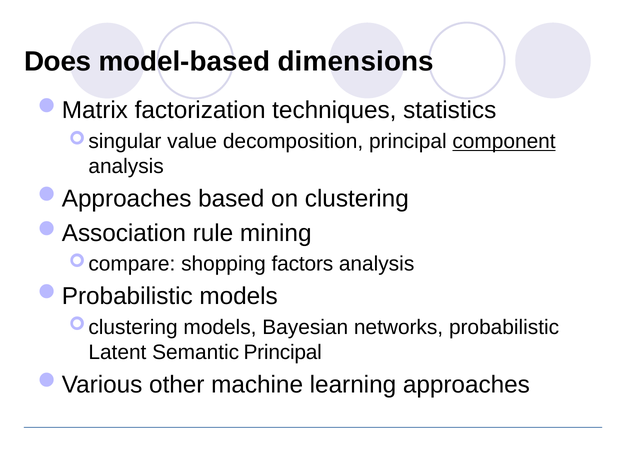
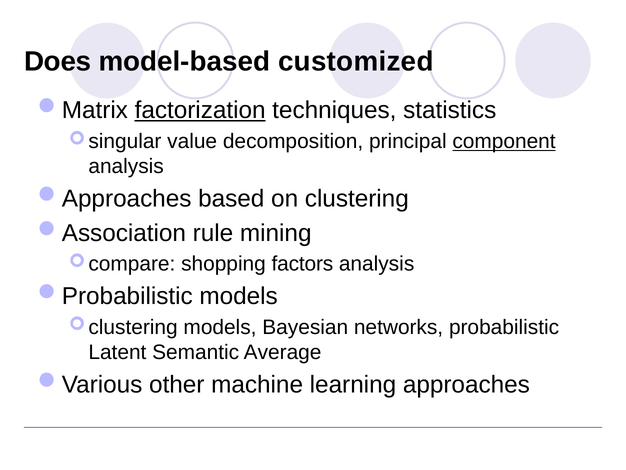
dimensions: dimensions -> customized
factorization underline: none -> present
Semantic Principal: Principal -> Average
